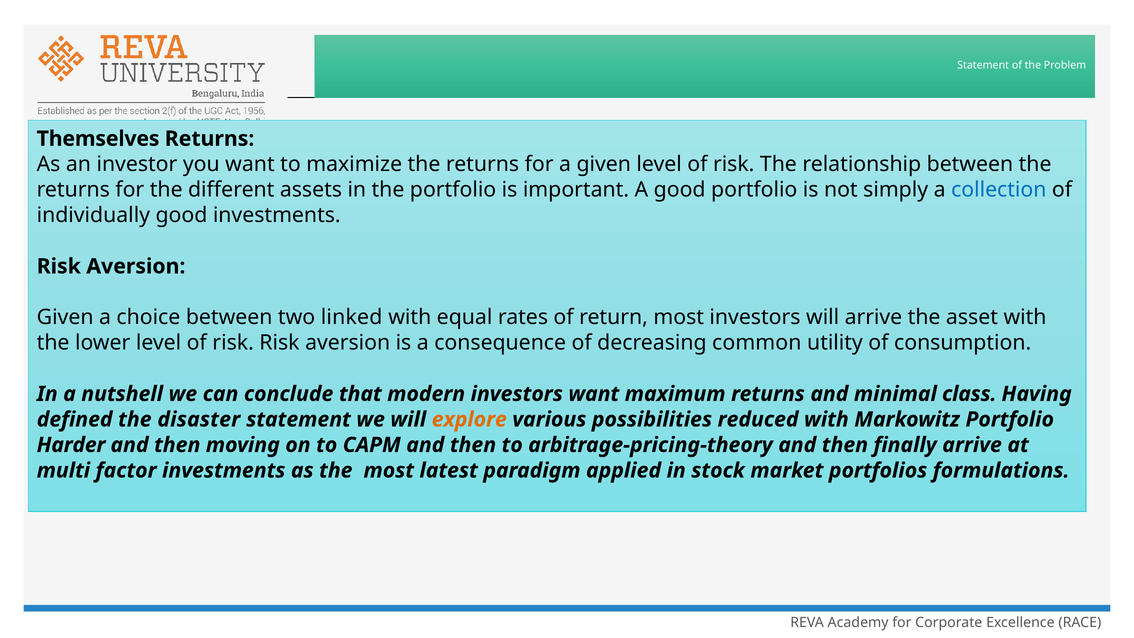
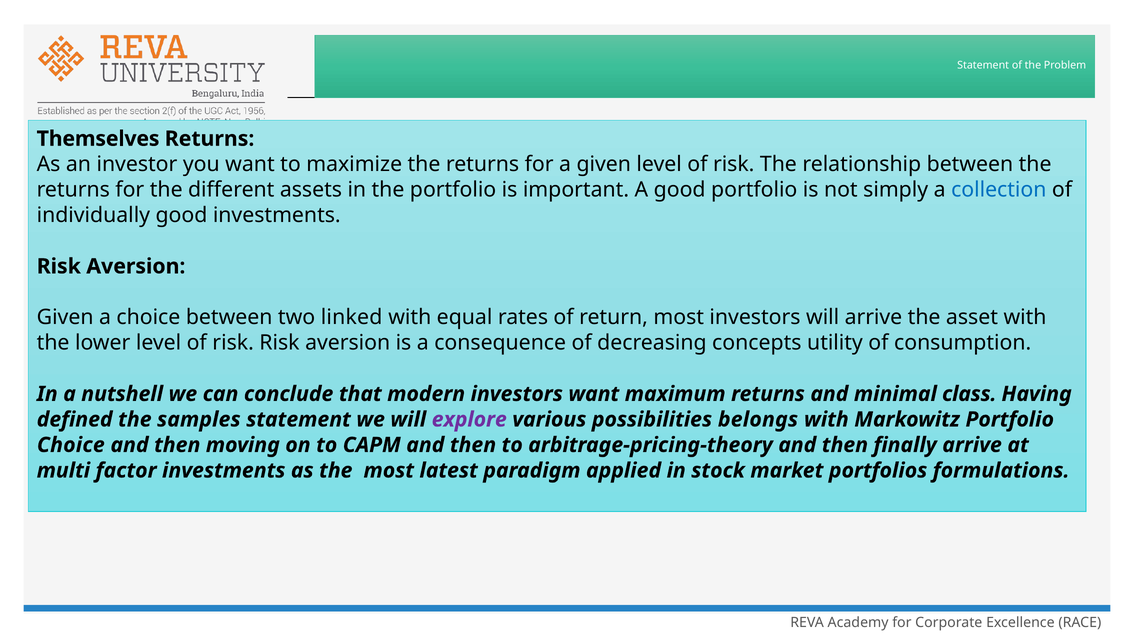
common: common -> concepts
disaster: disaster -> samples
explore colour: orange -> purple
reduced: reduced -> belongs
Harder at (71, 445): Harder -> Choice
